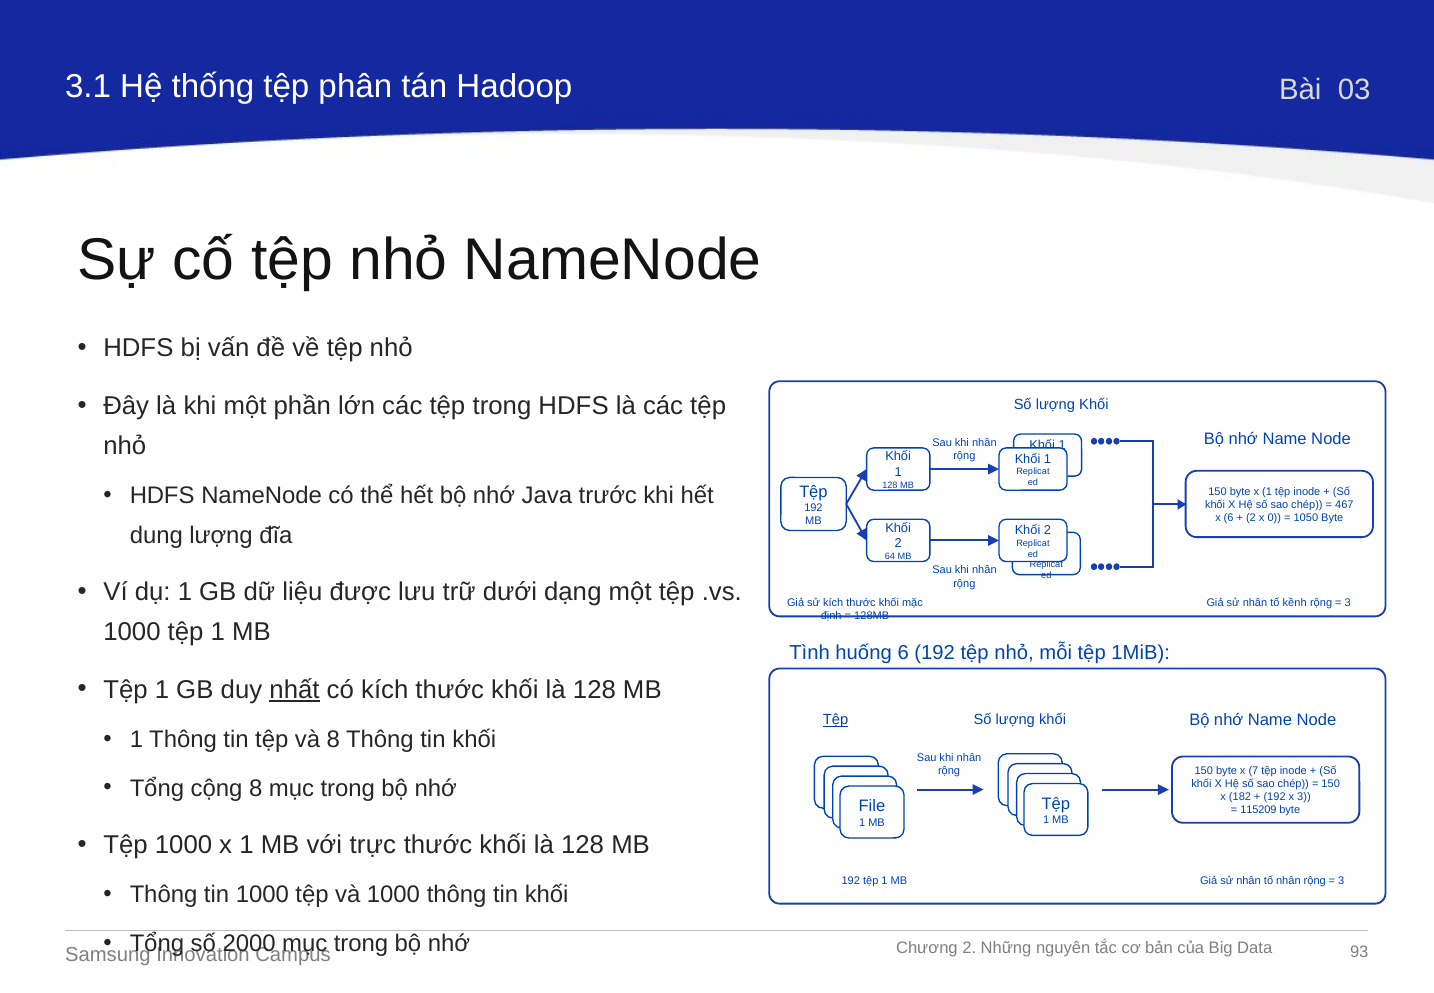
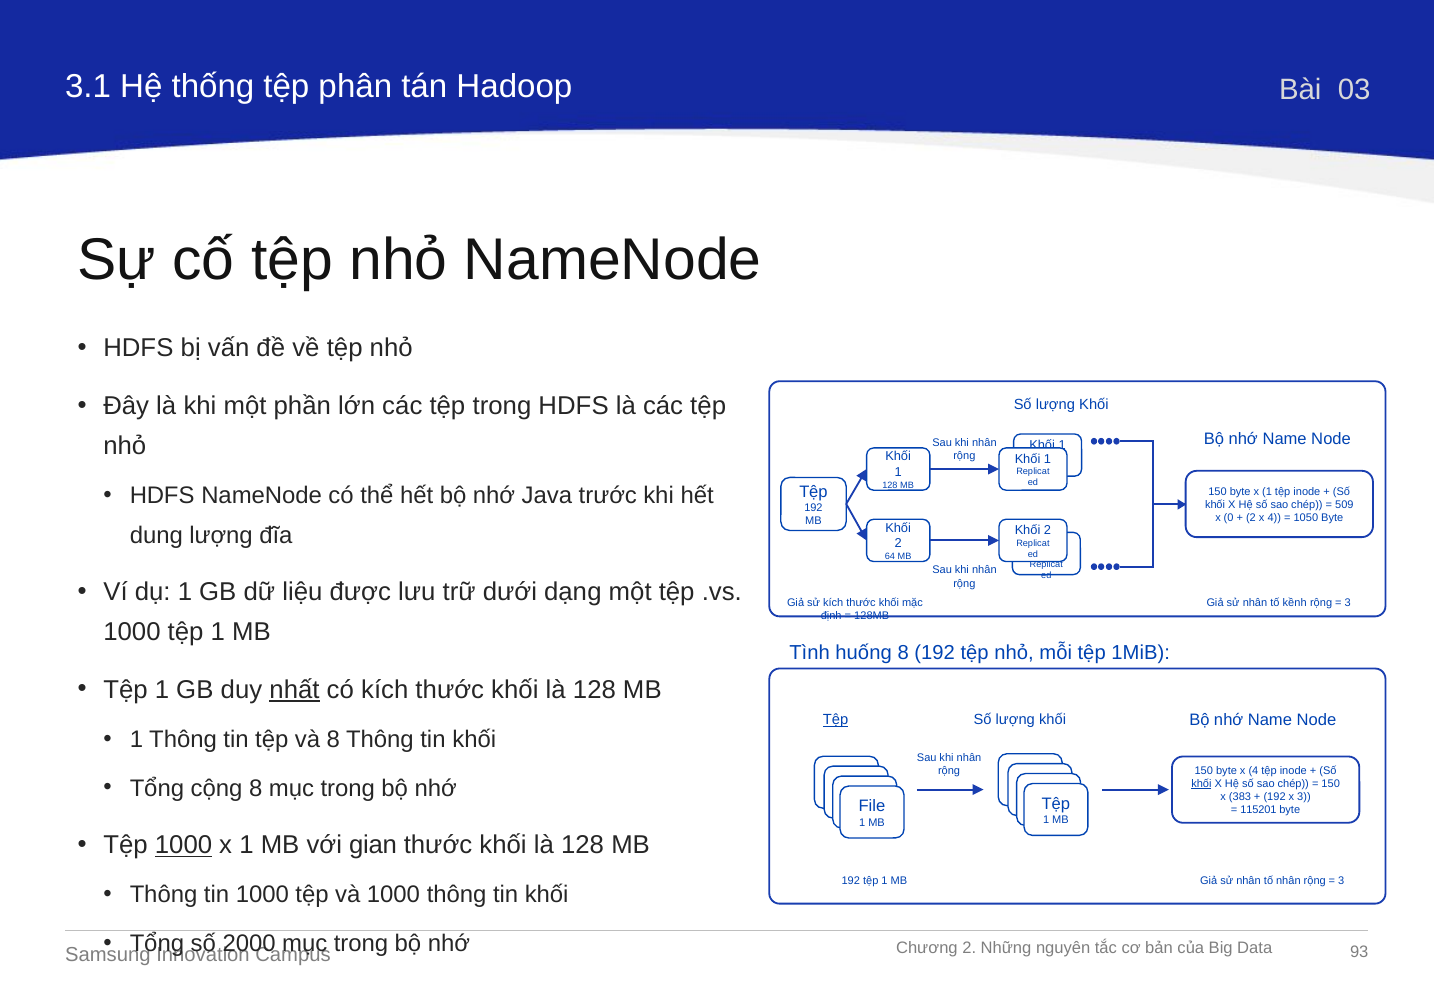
467: 467 -> 509
x 6: 6 -> 0
2 x 0: 0 -> 4
huống 6: 6 -> 8
byte x 7: 7 -> 4
khối at (1201, 784) underline: none -> present
182: 182 -> 383
115209: 115209 -> 115201
1000 at (184, 845) underline: none -> present
trực: trực -> gian
